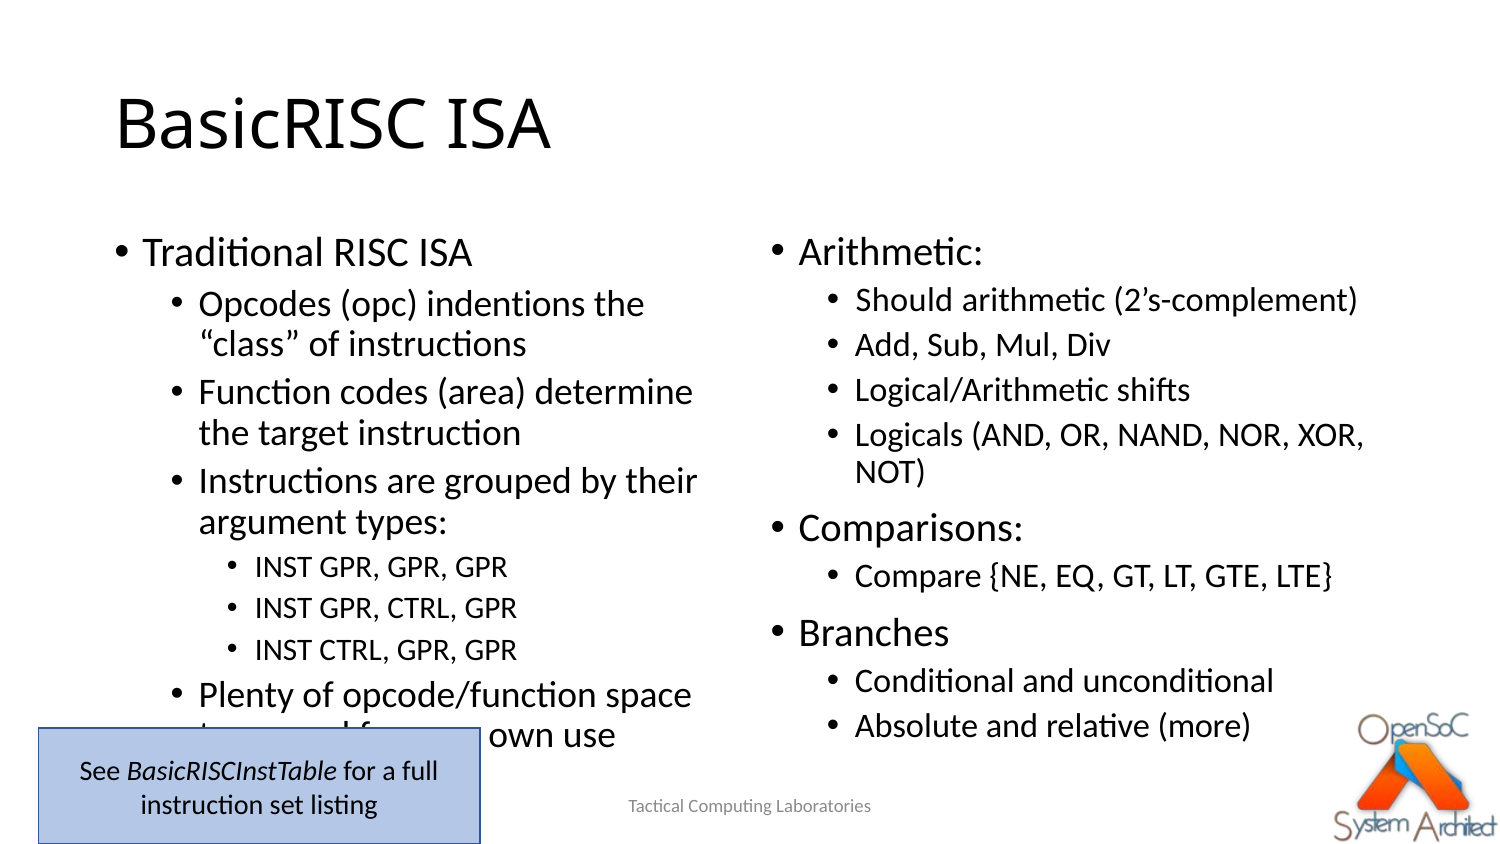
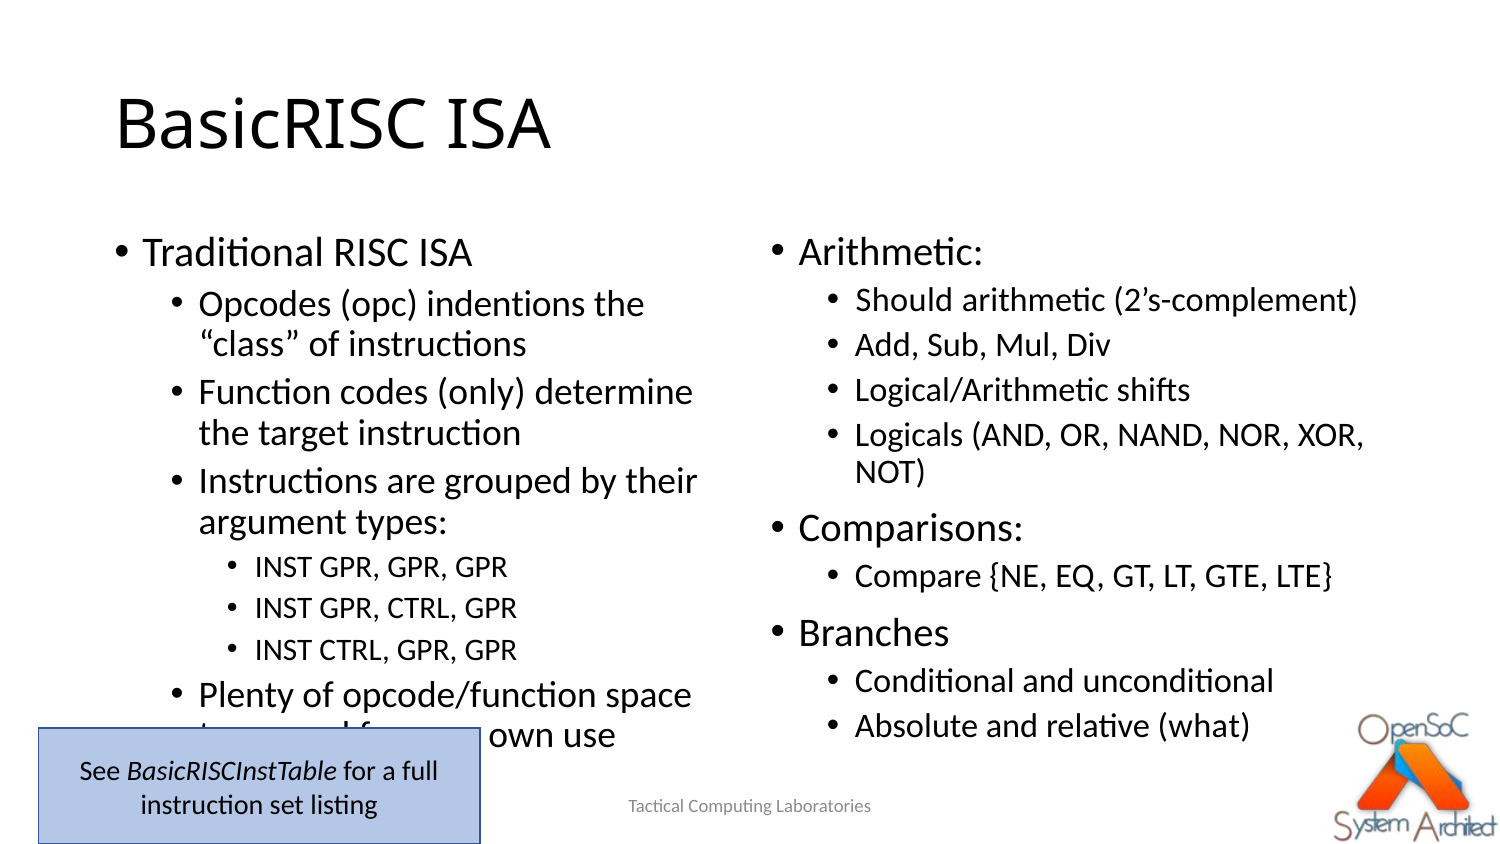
area: area -> only
more: more -> what
